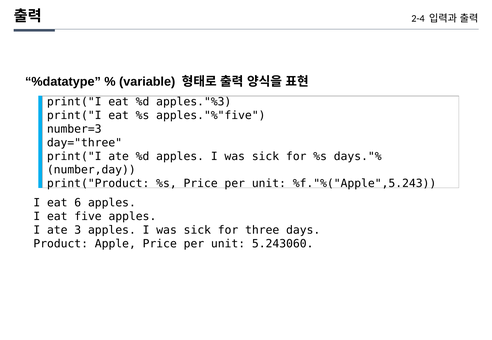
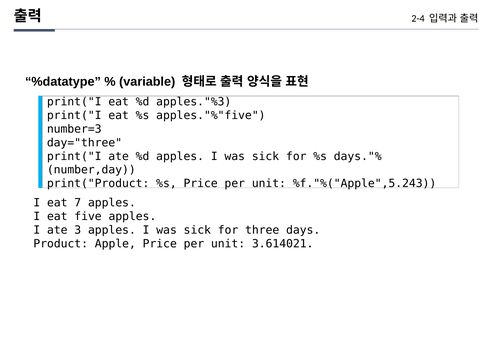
6: 6 -> 7
5.243060: 5.243060 -> 3.614021
